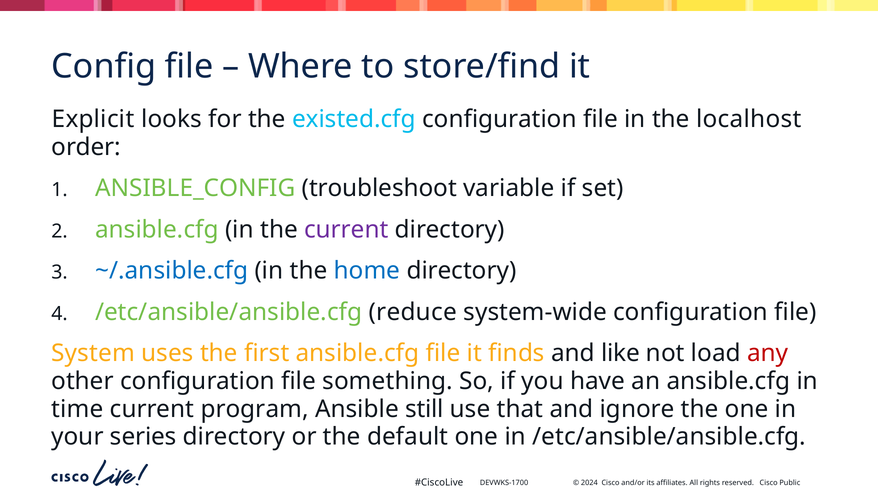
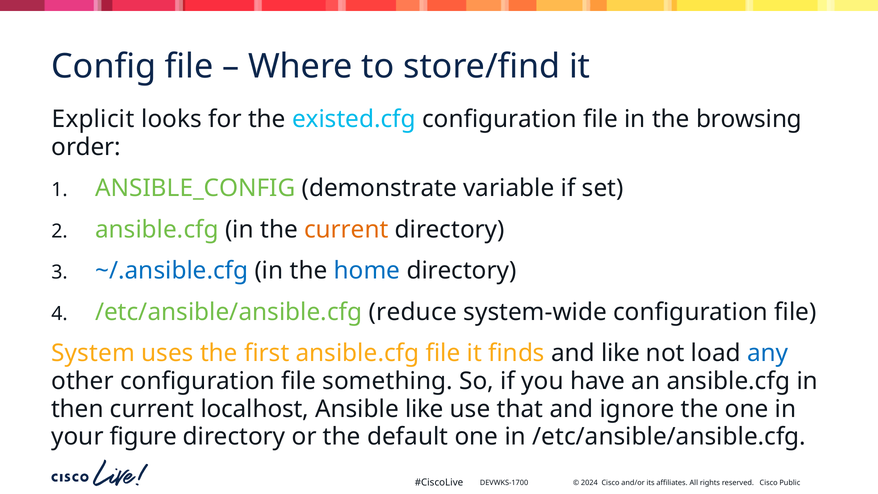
localhost: localhost -> browsing
troubleshoot: troubleshoot -> demonstrate
current at (346, 229) colour: purple -> orange
any colour: red -> blue
time: time -> then
program: program -> localhost
Ansible still: still -> like
series: series -> figure
